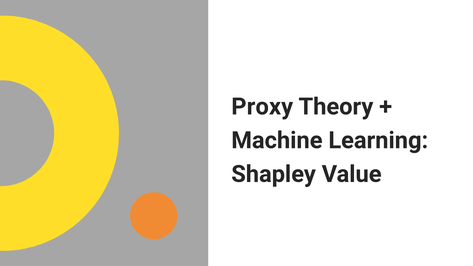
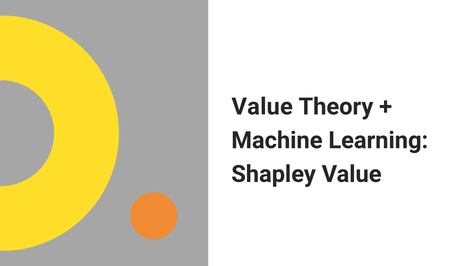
Proxy at (262, 107): Proxy -> Value
